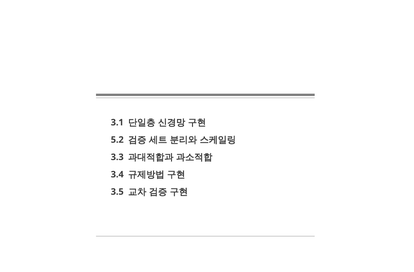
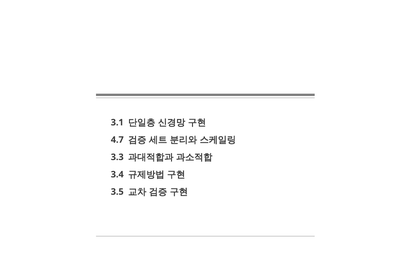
5.2: 5.2 -> 4.7
